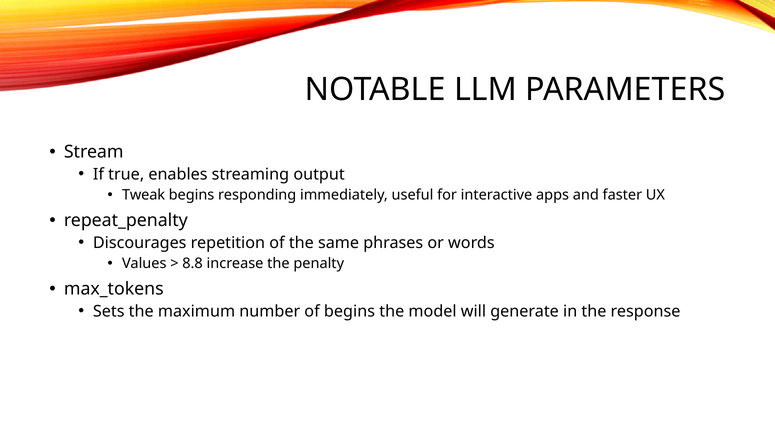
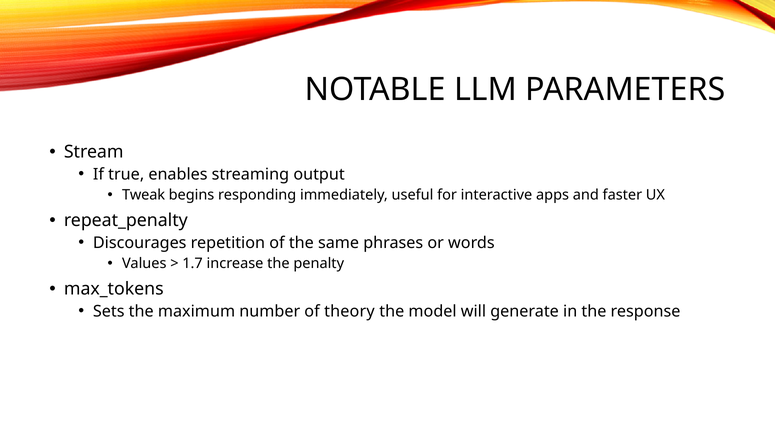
8.8: 8.8 -> 1.7
of begins: begins -> theory
